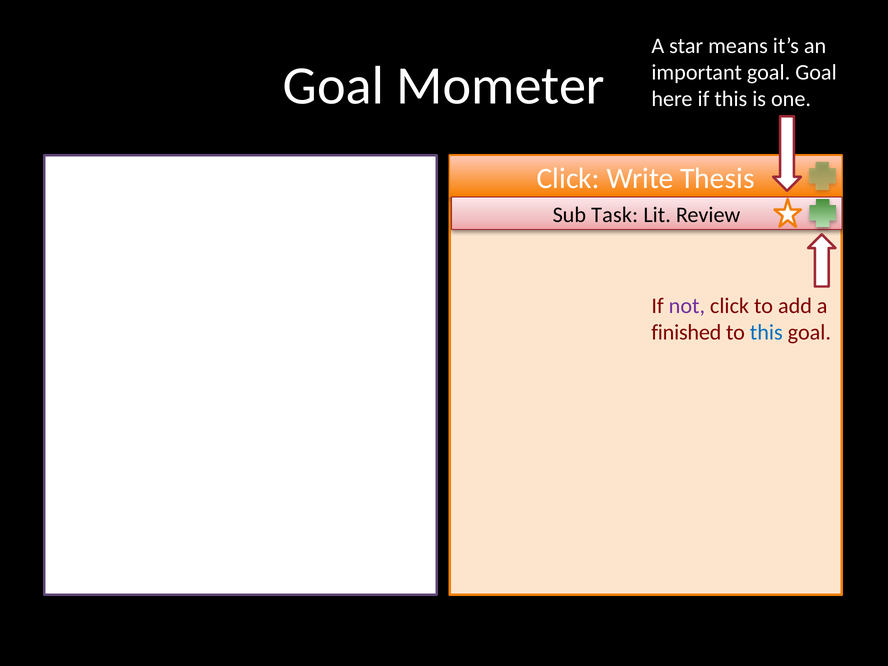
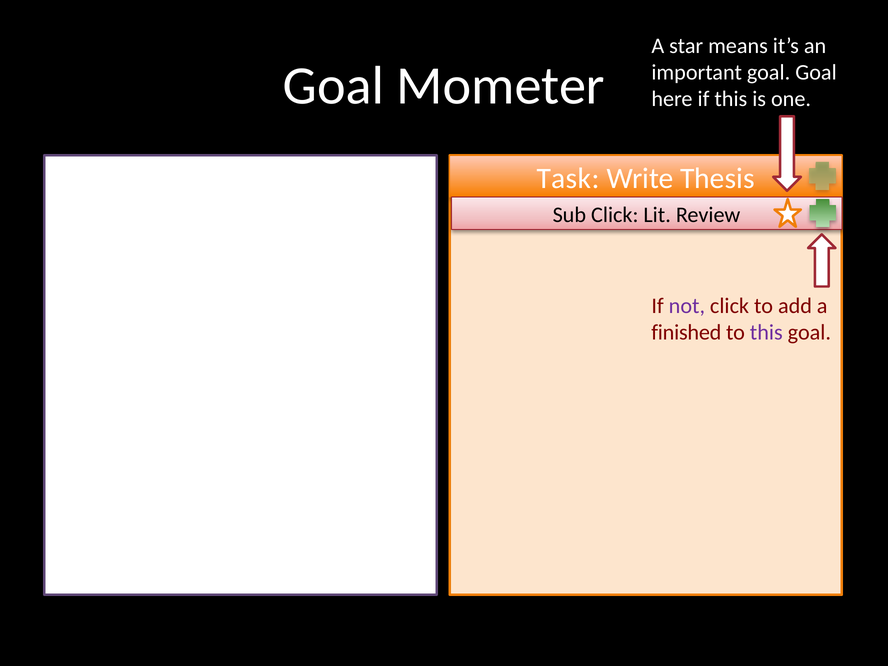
Click at (568, 178): Click -> Task
Sub Task: Task -> Click
this at (766, 332) colour: blue -> purple
